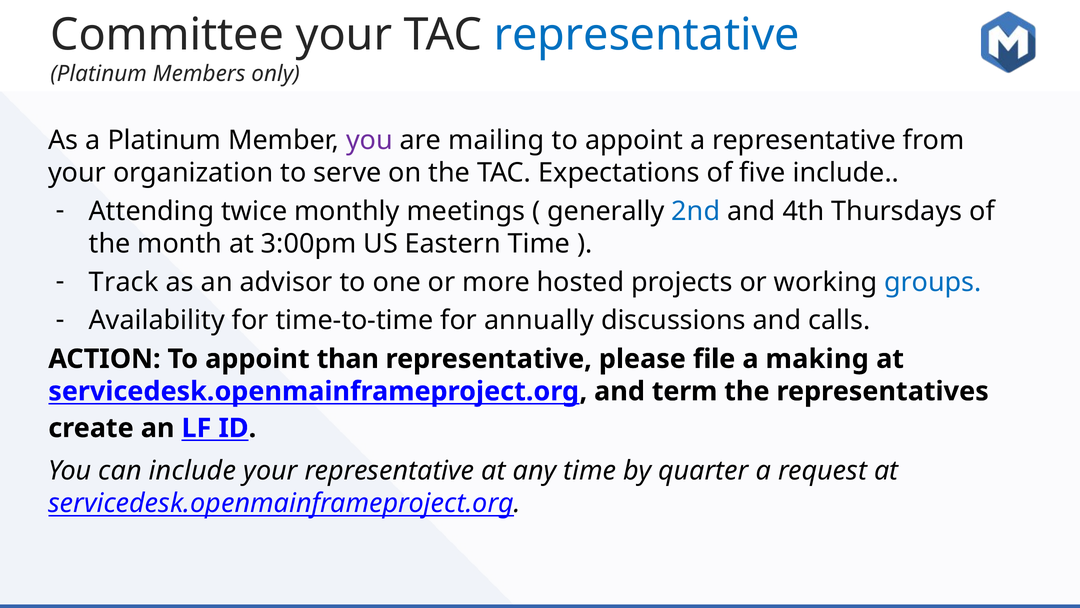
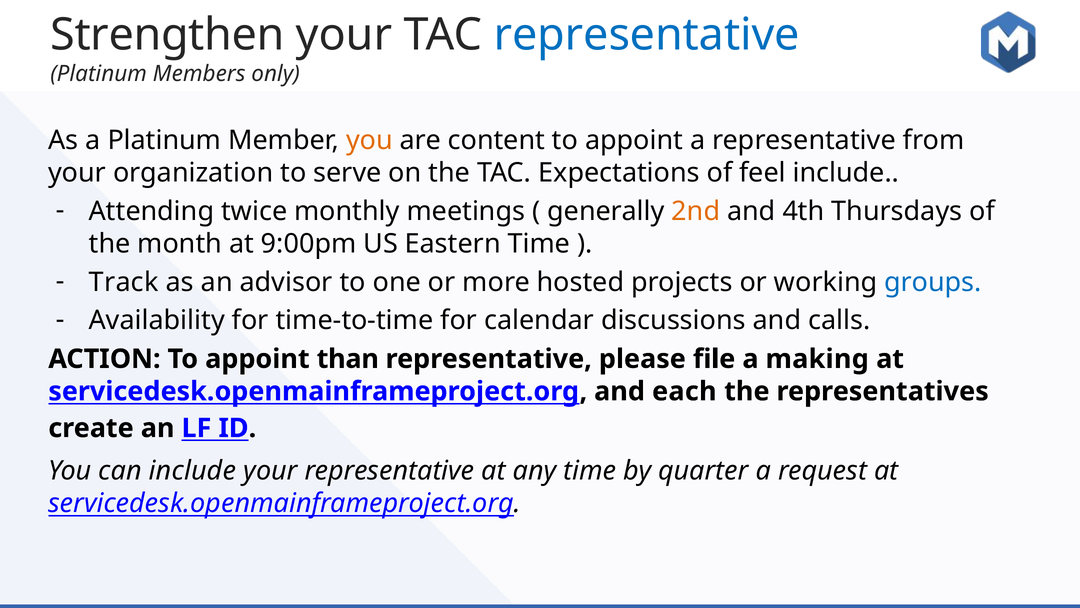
Committee: Committee -> Strengthen
you at (369, 140) colour: purple -> orange
mailing: mailing -> content
five: five -> feel
2nd colour: blue -> orange
3:00pm: 3:00pm -> 9:00pm
annually: annually -> calendar
term: term -> each
